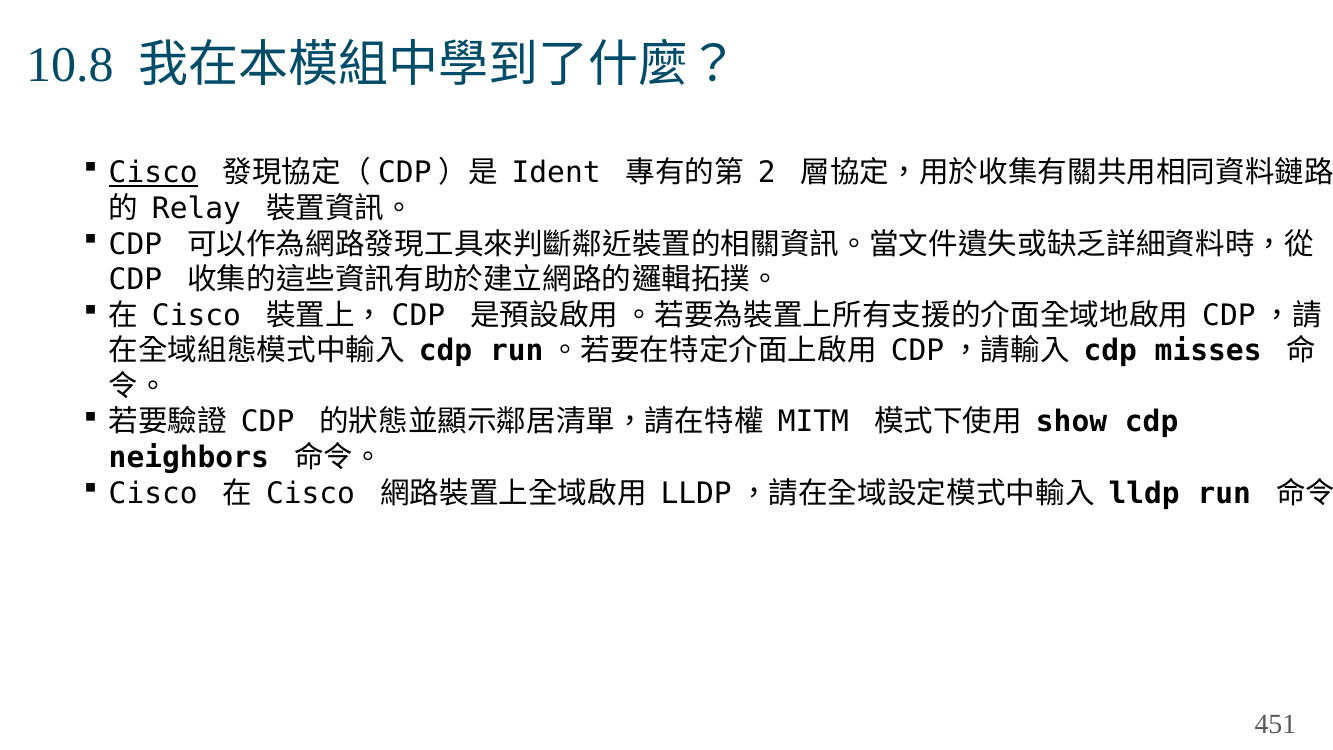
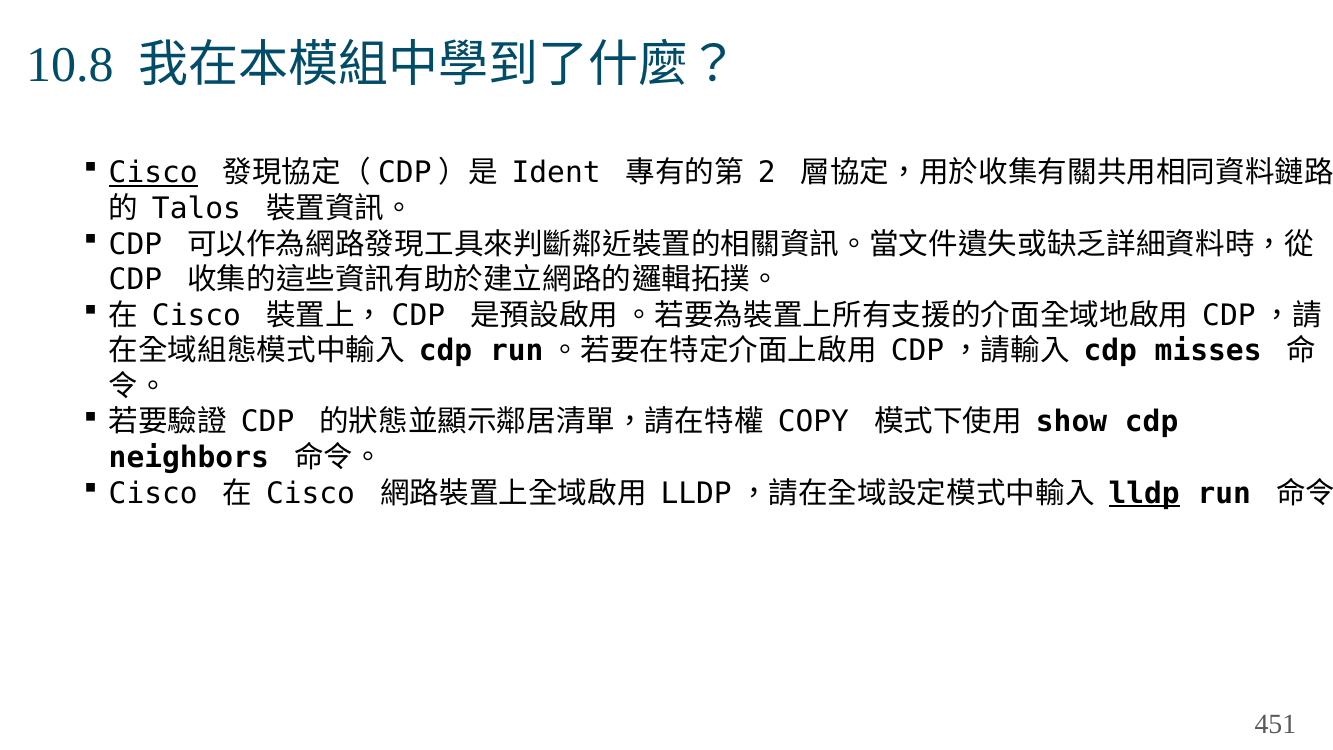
Relay: Relay -> Talos
MITM: MITM -> COPY
lldp underline: none -> present
